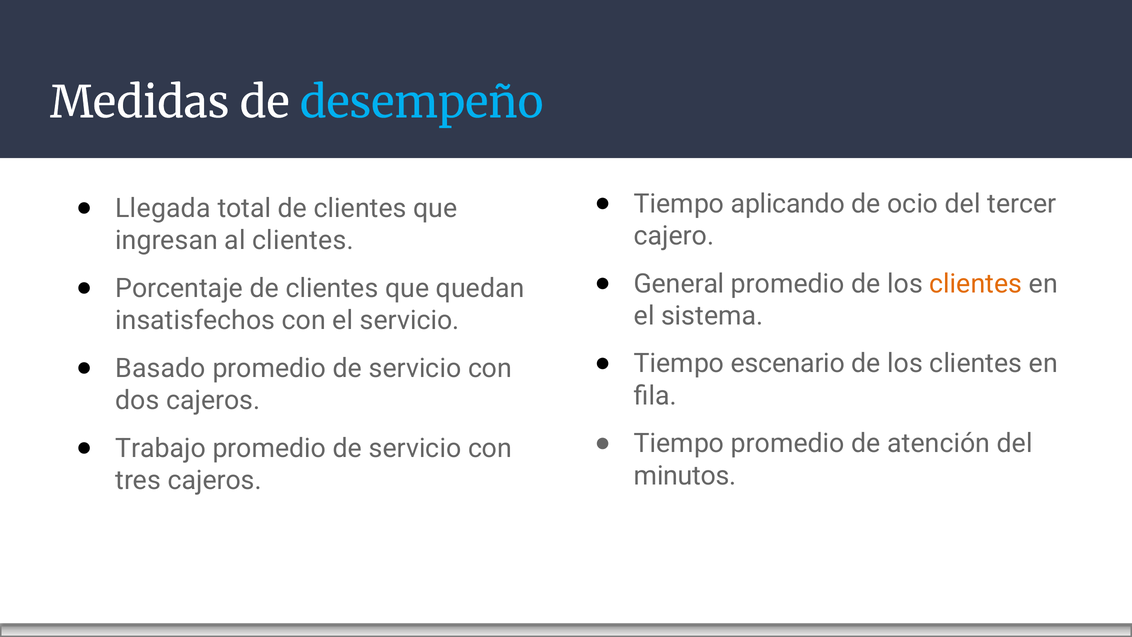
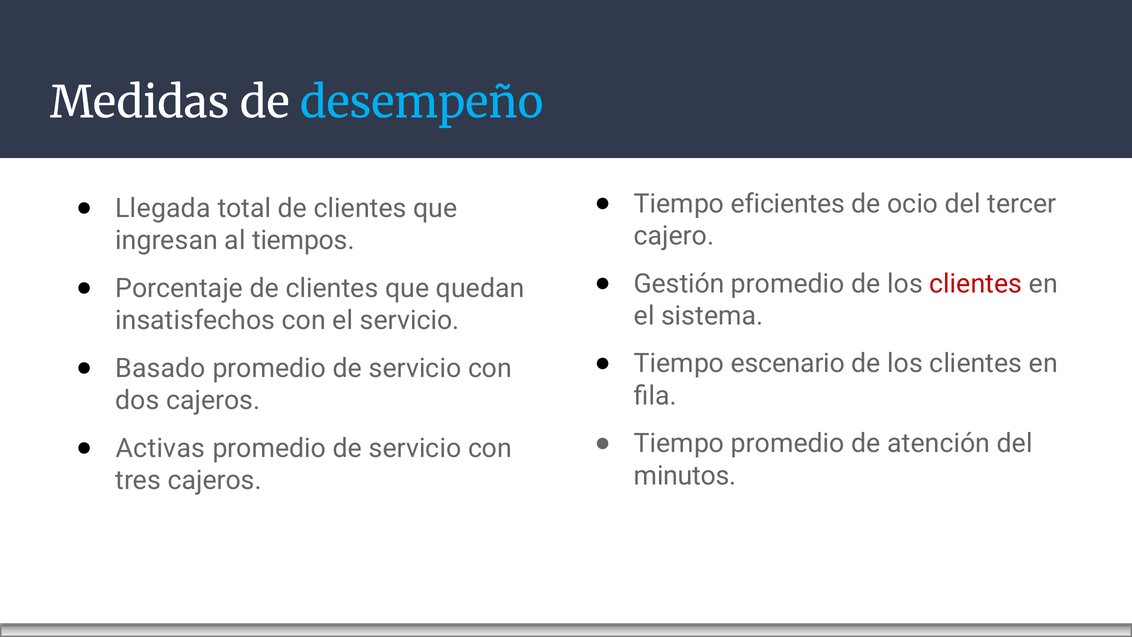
aplicando: aplicando -> eficientes
al clientes: clientes -> tiempos
General: General -> Gestión
clientes at (976, 284) colour: orange -> red
Trabajo: Trabajo -> Activas
